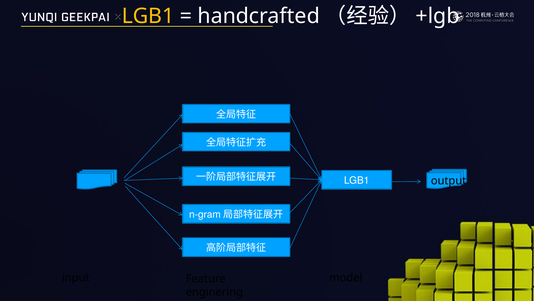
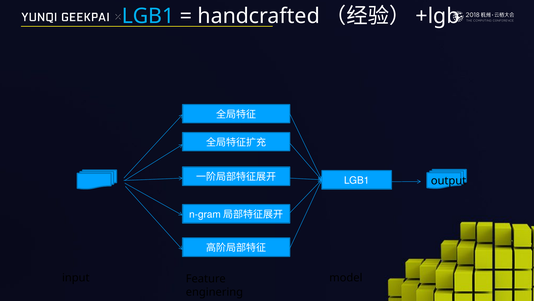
LGB1 at (148, 16) colour: yellow -> light blue
